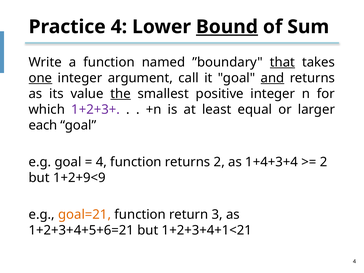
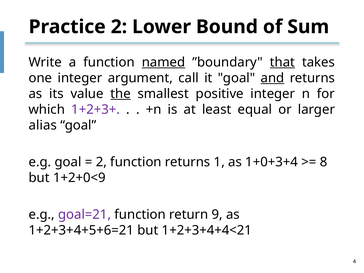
Practice 4: 4 -> 2
Bound underline: present -> none
named underline: none -> present
one underline: present -> none
each: each -> alias
4 at (101, 162): 4 -> 2
returns 2: 2 -> 1
1+4+3+4: 1+4+3+4 -> 1+0+3+4
2 at (324, 162): 2 -> 8
1+2+9<9: 1+2+9<9 -> 1+2+0<9
goal=21 colour: orange -> purple
3: 3 -> 9
1+2+3+4+1<21: 1+2+3+4+1<21 -> 1+2+3+4+4<21
